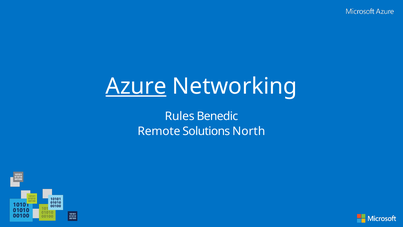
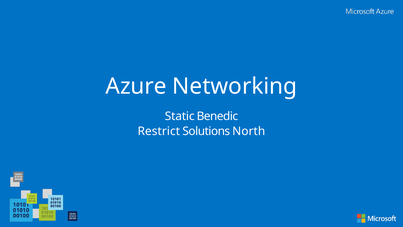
Azure underline: present -> none
Rules: Rules -> Static
Remote: Remote -> Restrict
